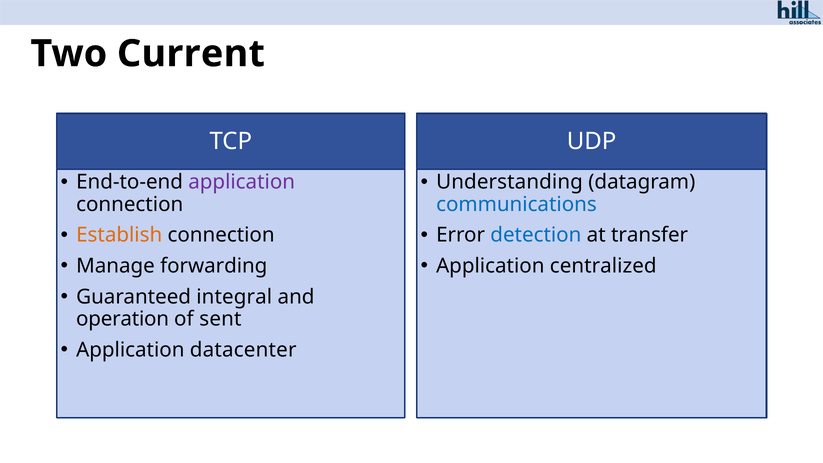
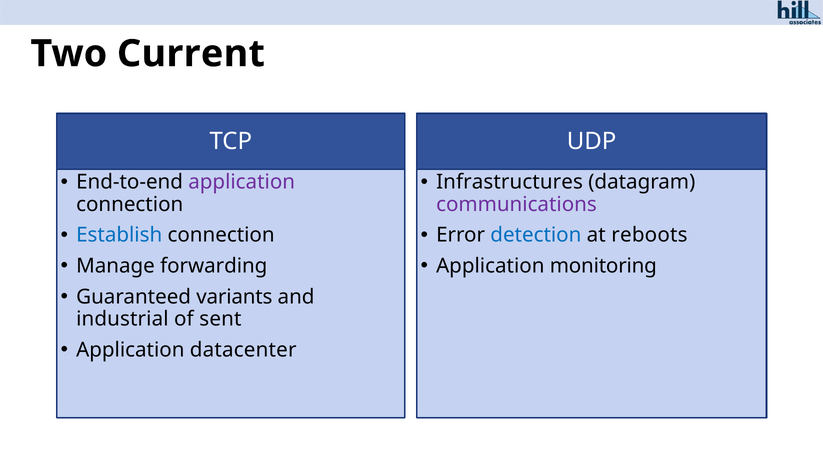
Understanding: Understanding -> Infrastructures
communications colour: blue -> purple
Establish colour: orange -> blue
transfer: transfer -> reboots
centralized: centralized -> monitoring
integral: integral -> variants
operation: operation -> industrial
